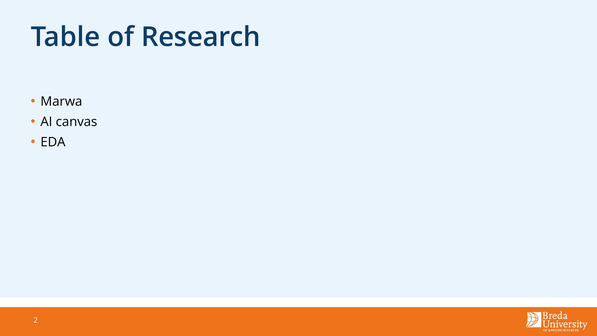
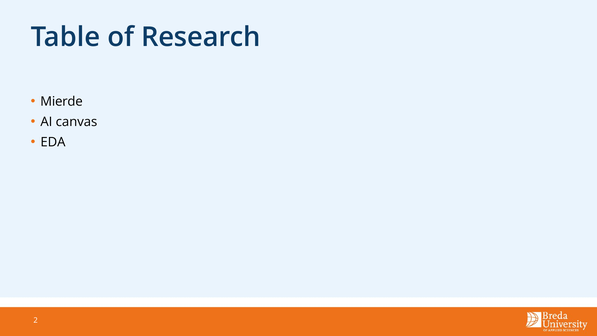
Marwa: Marwa -> Mierde
